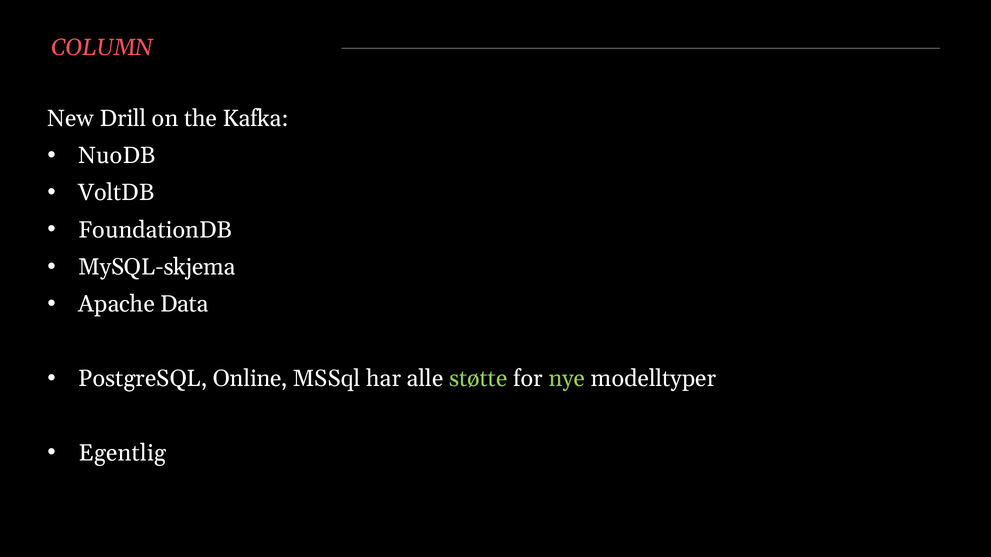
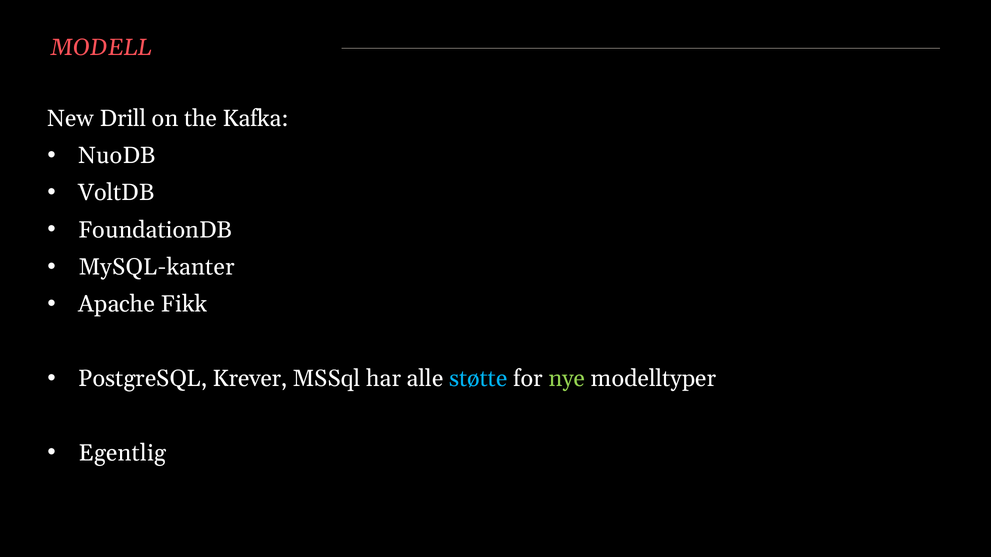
COLUMN: COLUMN -> MODELL
MySQL-skjema: MySQL-skjema -> MySQL-kanter
Data: Data -> Fikk
Online: Online -> Krever
støtte colour: light green -> light blue
